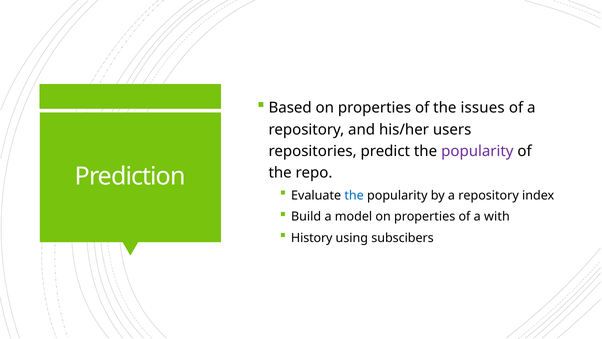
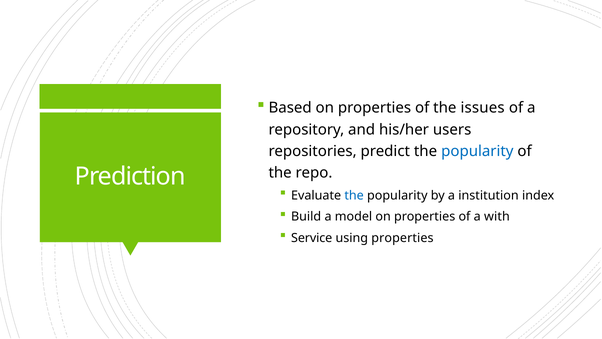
popularity at (477, 151) colour: purple -> blue
by a repository: repository -> institution
History: History -> Service
using subscibers: subscibers -> properties
